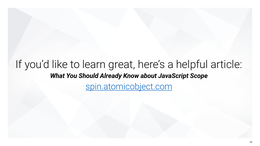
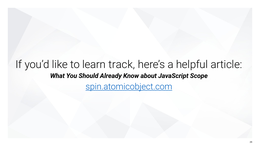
great: great -> track
